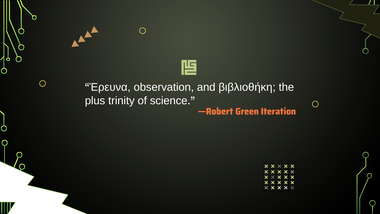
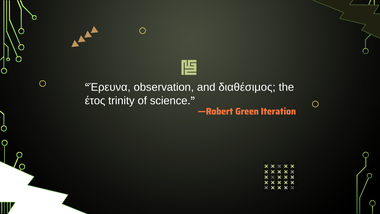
βιβλιοθήκη: βιβλιοθήκη -> διαθέσιμος
plus: plus -> έτος
